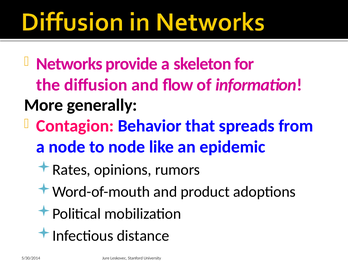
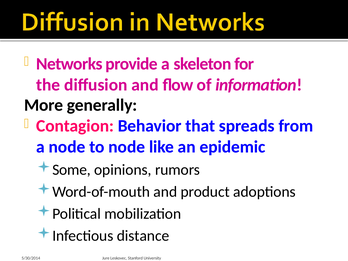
Rates: Rates -> Some
